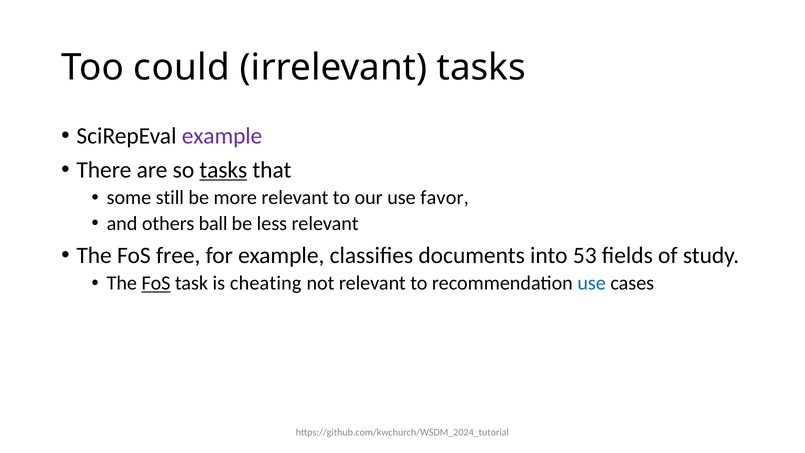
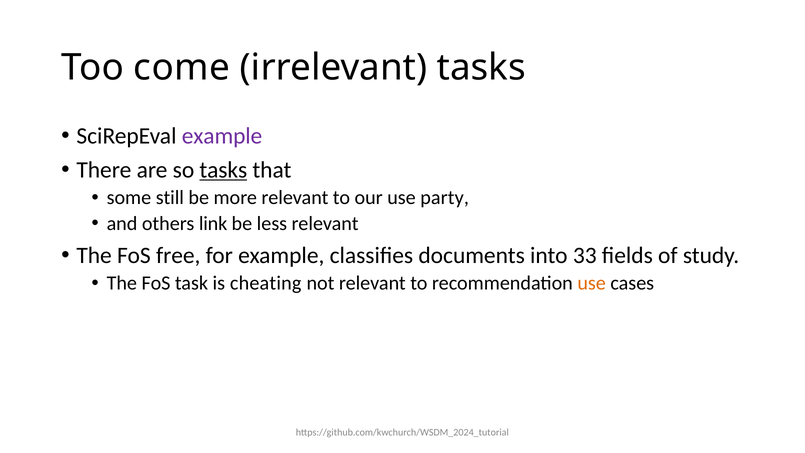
could: could -> come
favor: favor -> party
ball: ball -> link
53: 53 -> 33
FoS at (156, 283) underline: present -> none
use at (592, 283) colour: blue -> orange
